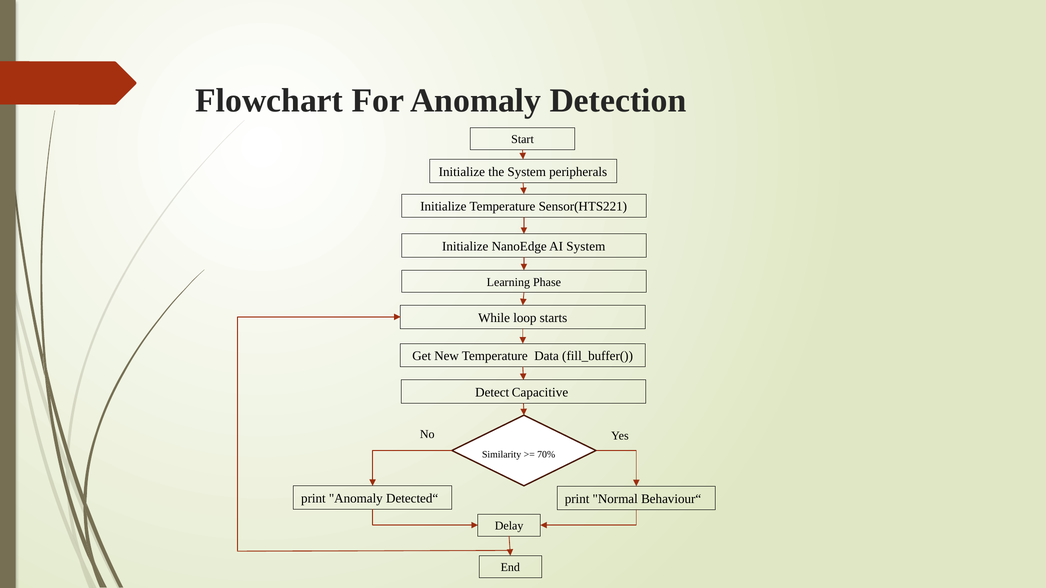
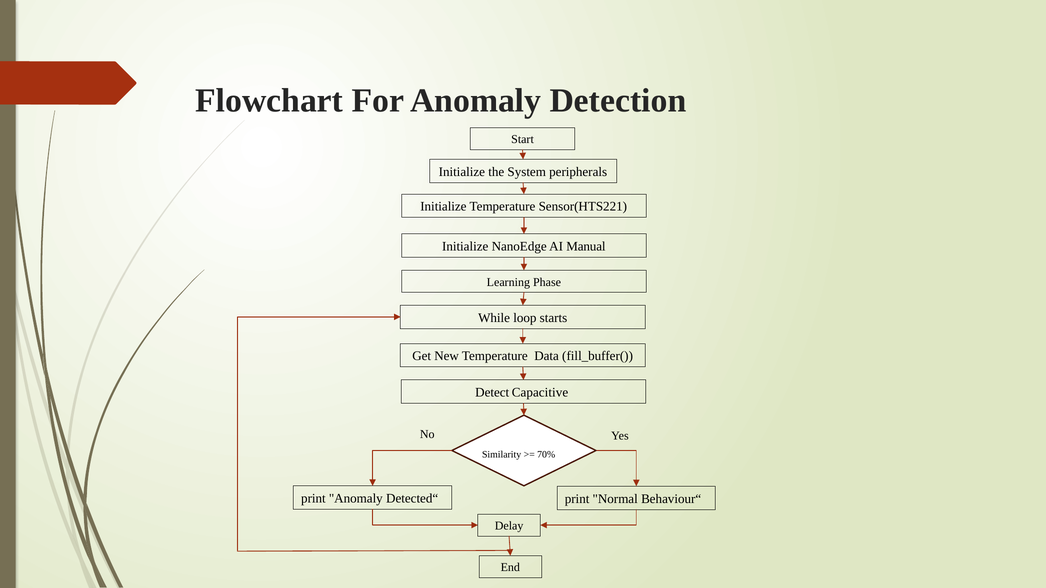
AI System: System -> Manual
